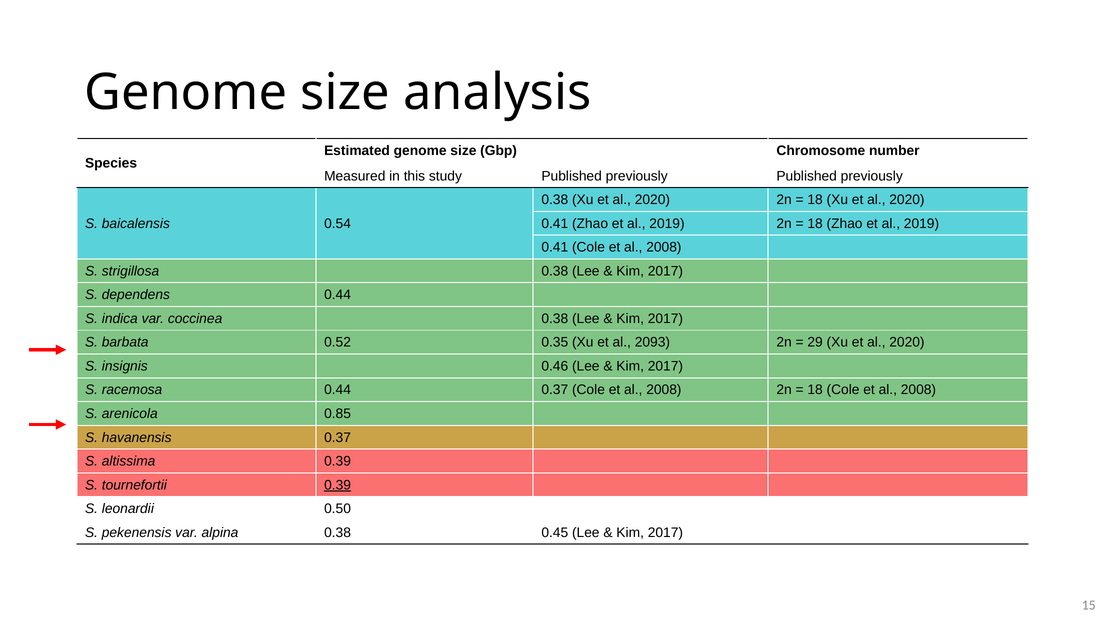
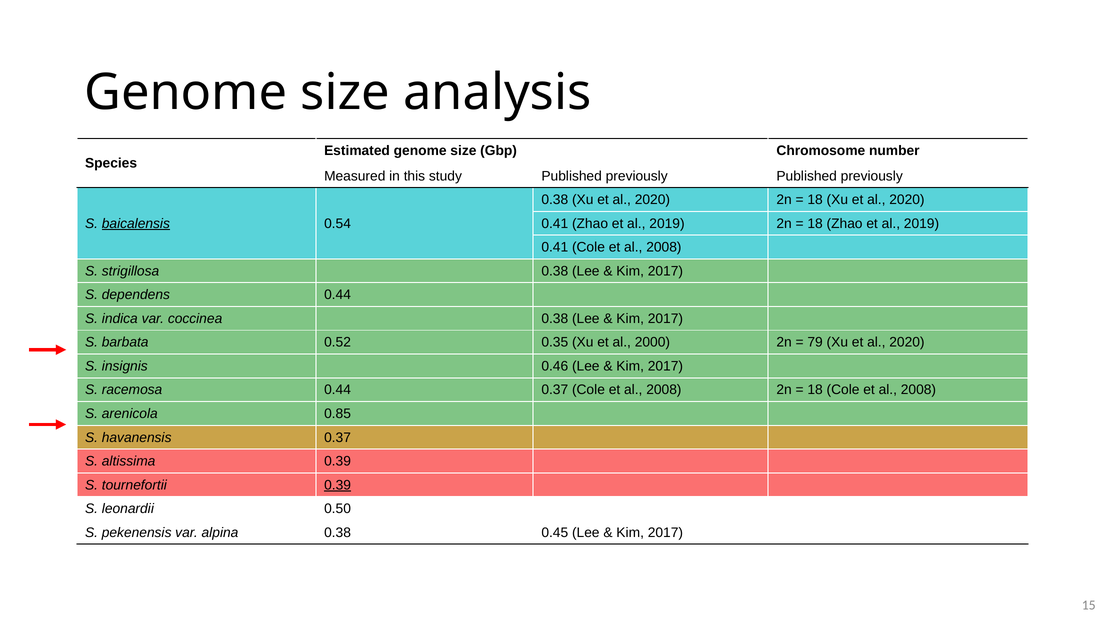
baicalensis underline: none -> present
2093: 2093 -> 2000
29: 29 -> 79
